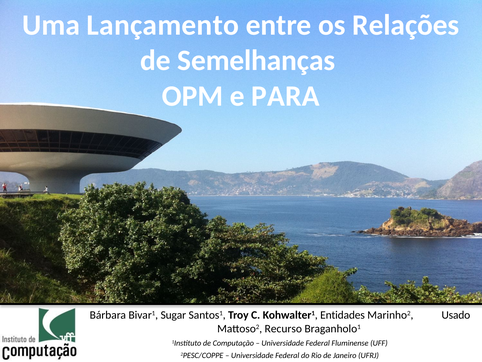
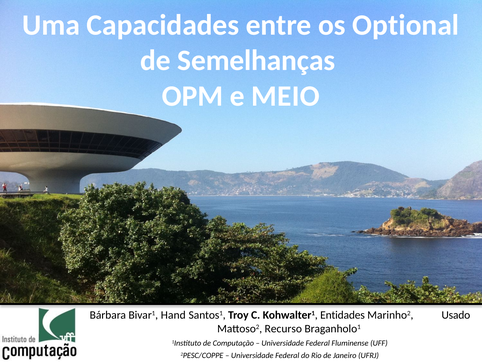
Lançamento: Lançamento -> Capacidades
Relações: Relações -> Optional
PARA: PARA -> MEIO
Sugar: Sugar -> Hand
